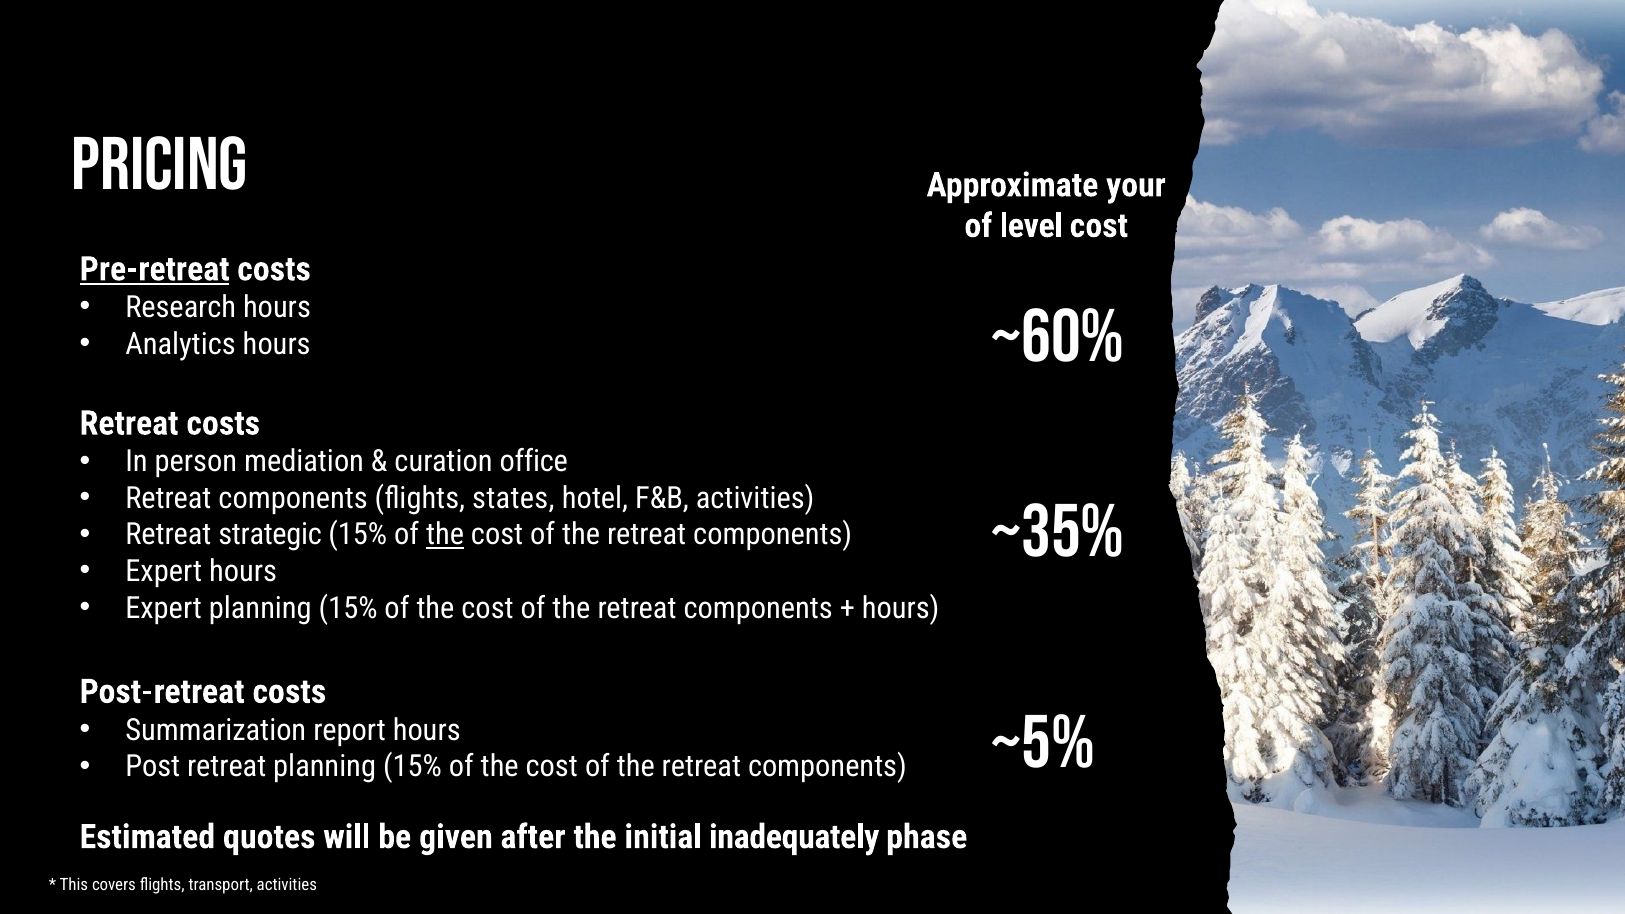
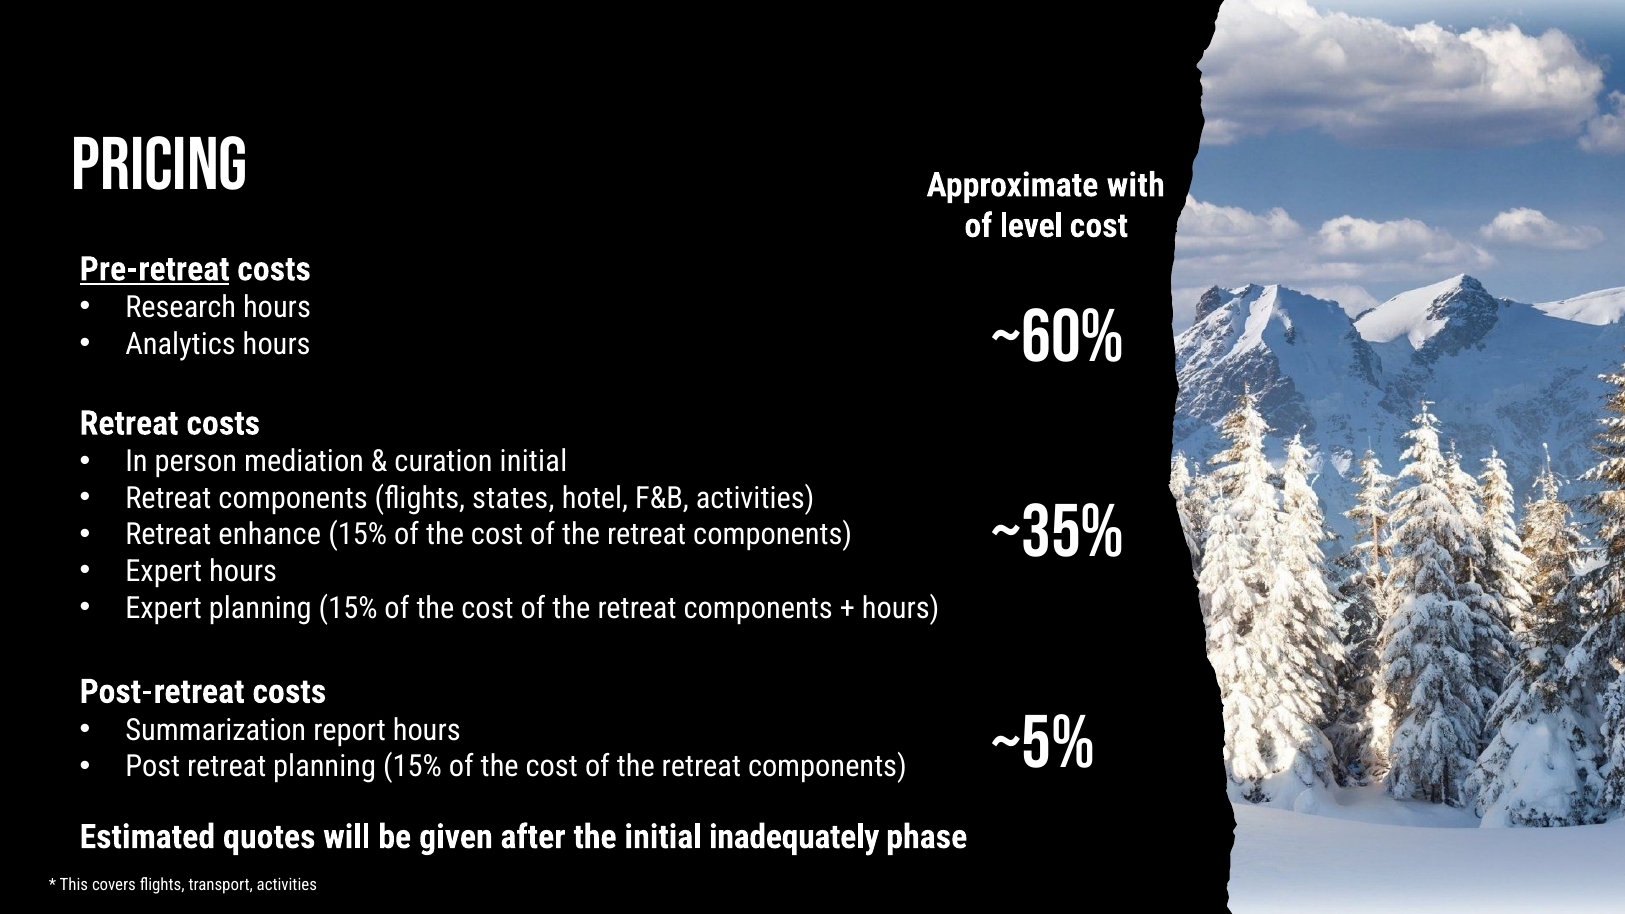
your: your -> with
curation office: office -> initial
strategic: strategic -> enhance
the at (445, 535) underline: present -> none
